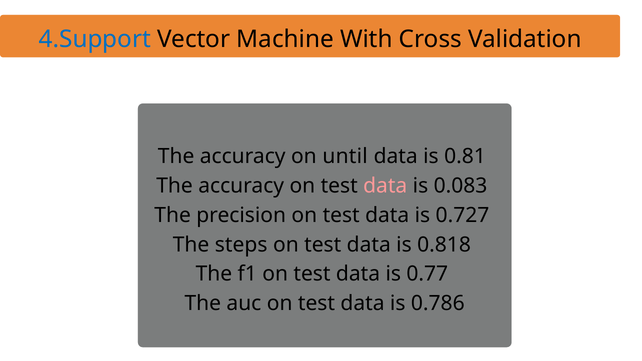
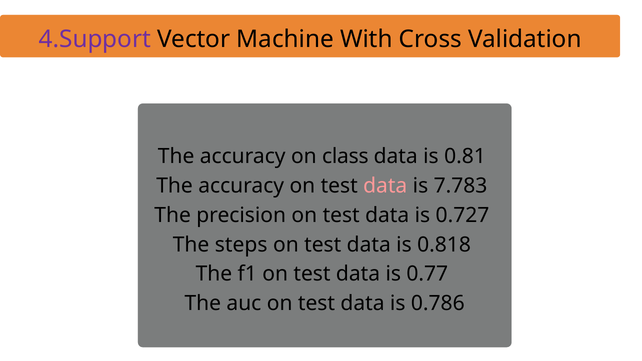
4.Support colour: blue -> purple
until: until -> class
0.083: 0.083 -> 7.783
